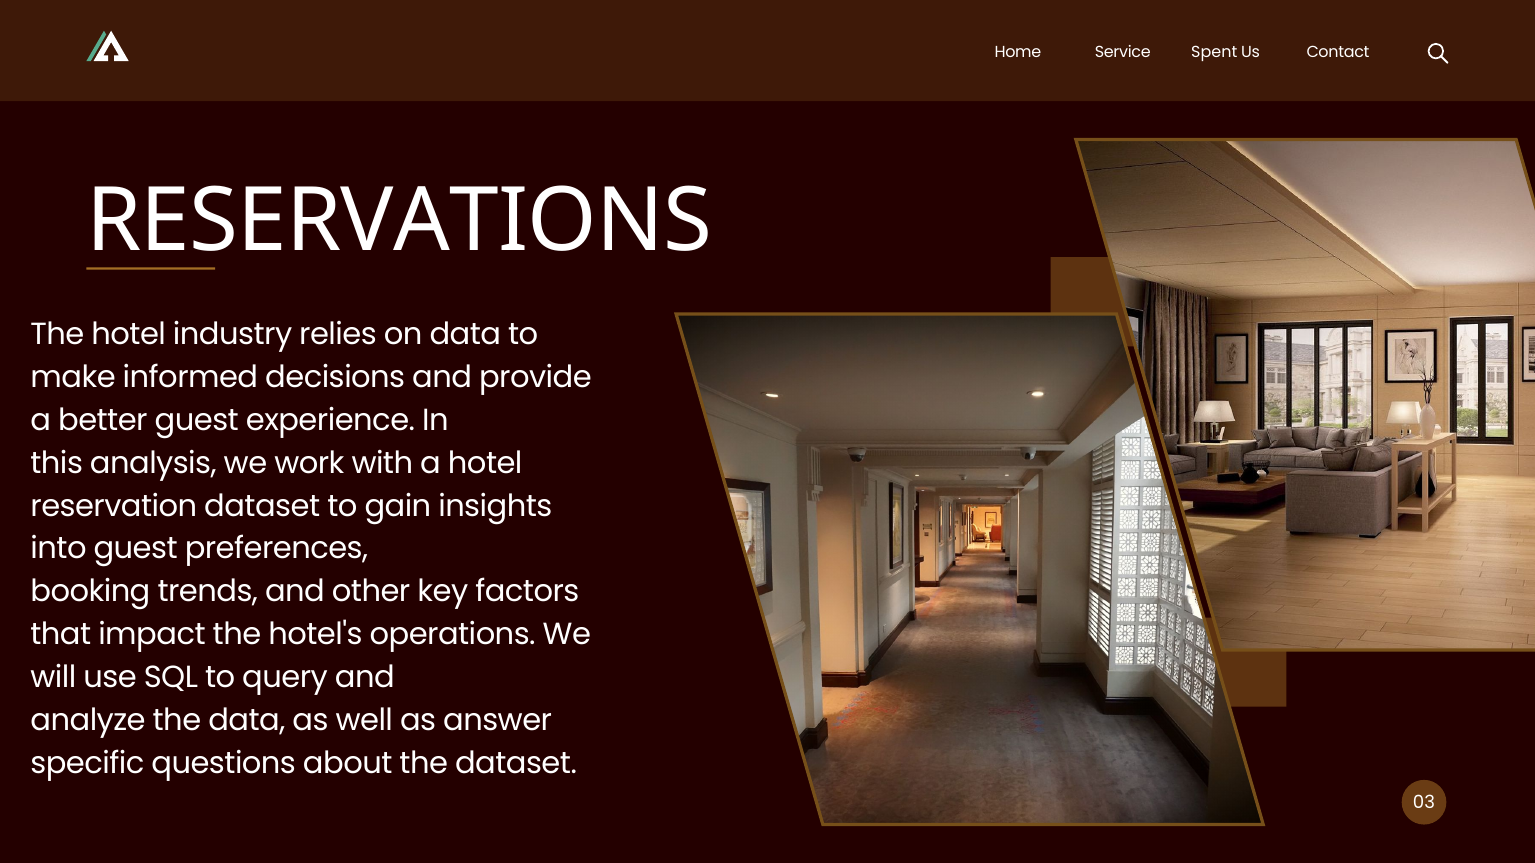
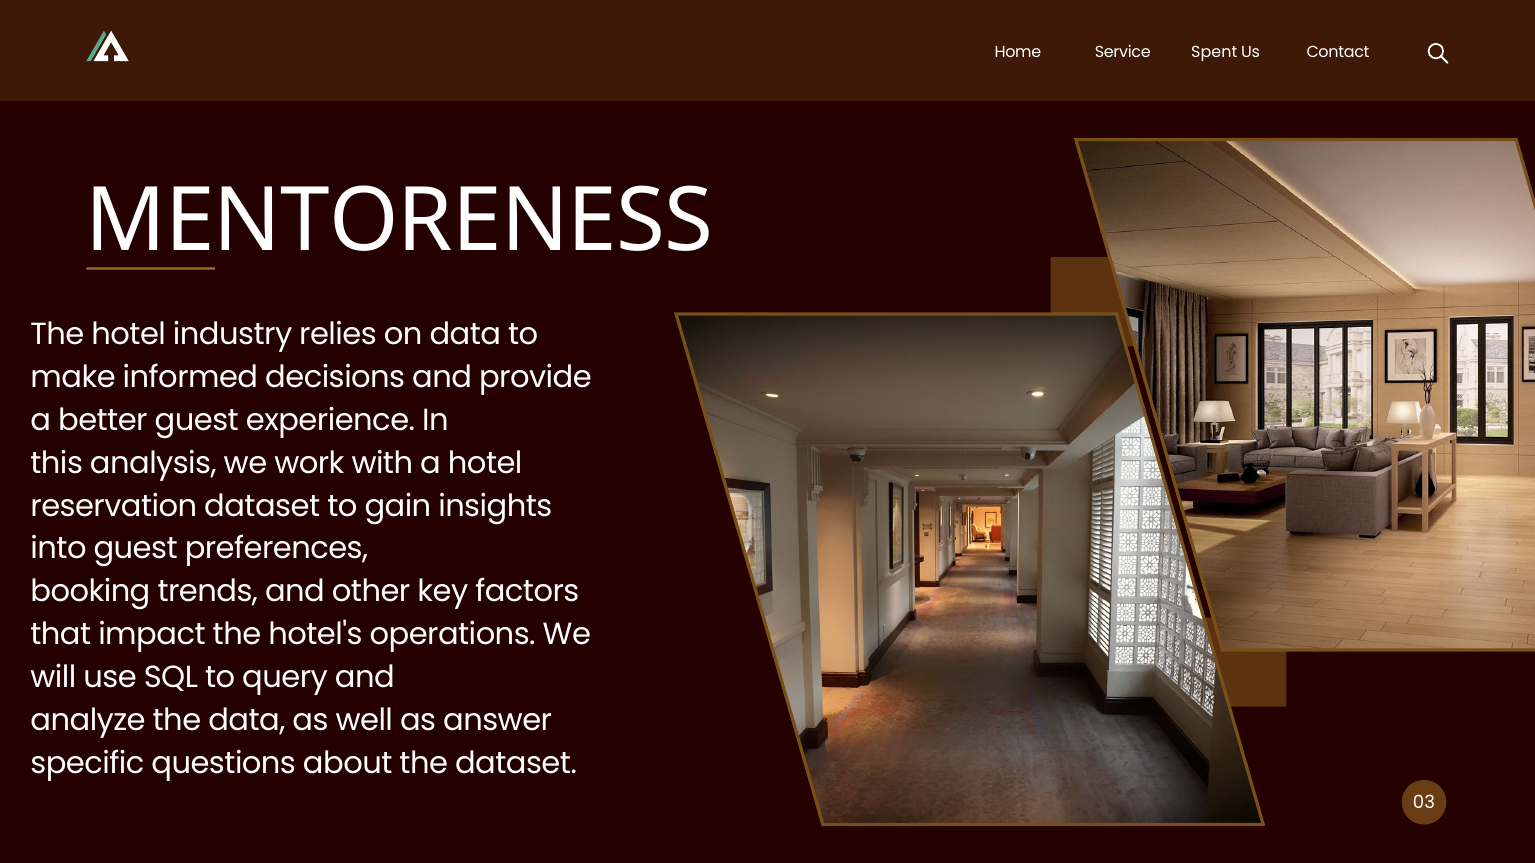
RESERVATIONS: RESERVATIONS -> MENTORENESS
